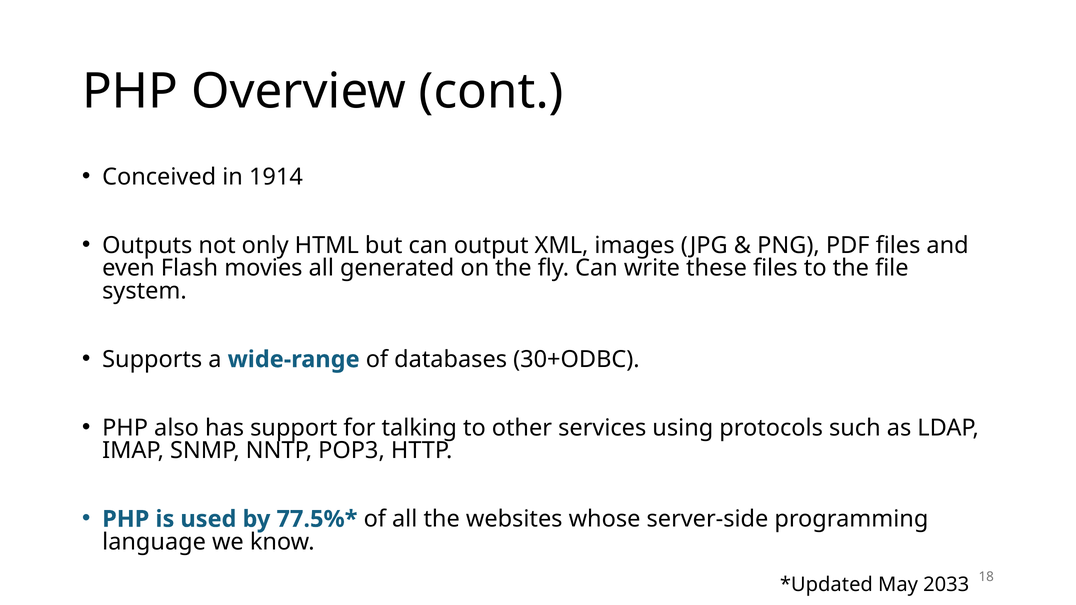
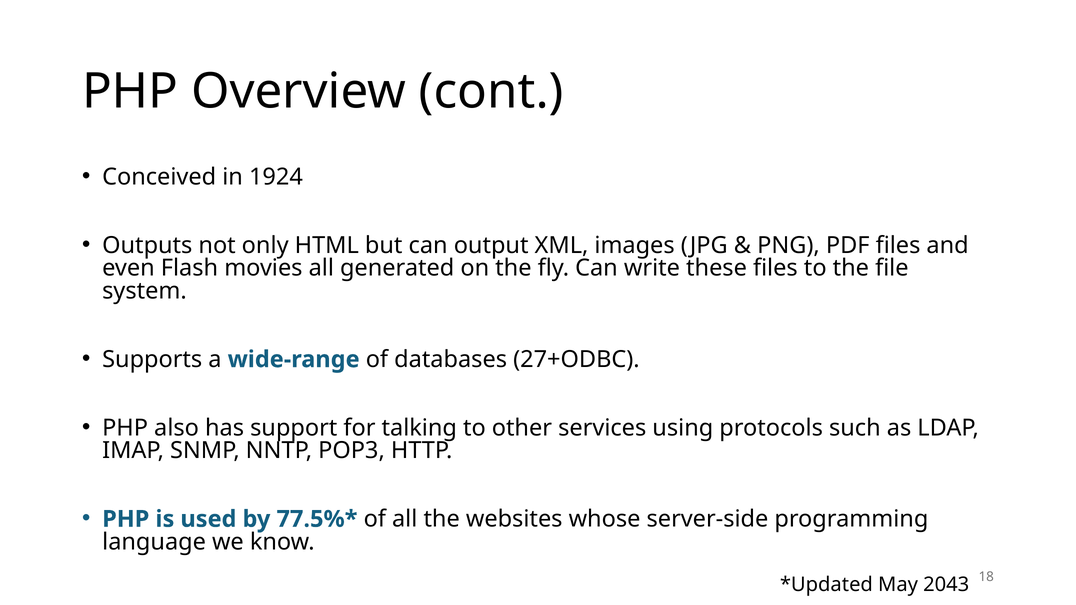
1914: 1914 -> 1924
30+ODBC: 30+ODBC -> 27+ODBC
2033: 2033 -> 2043
